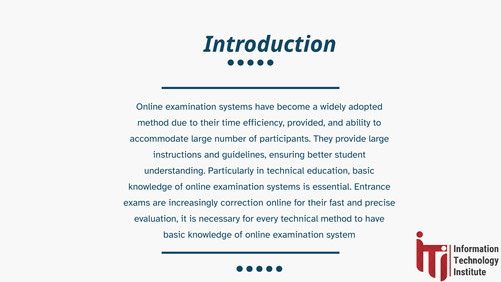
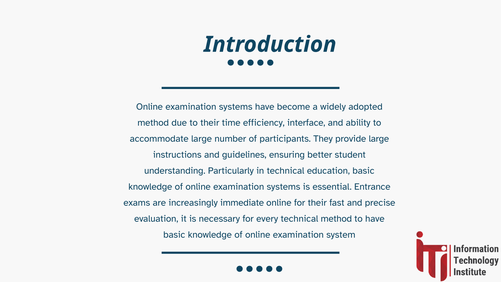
provided: provided -> interface
correction: correction -> immediate
